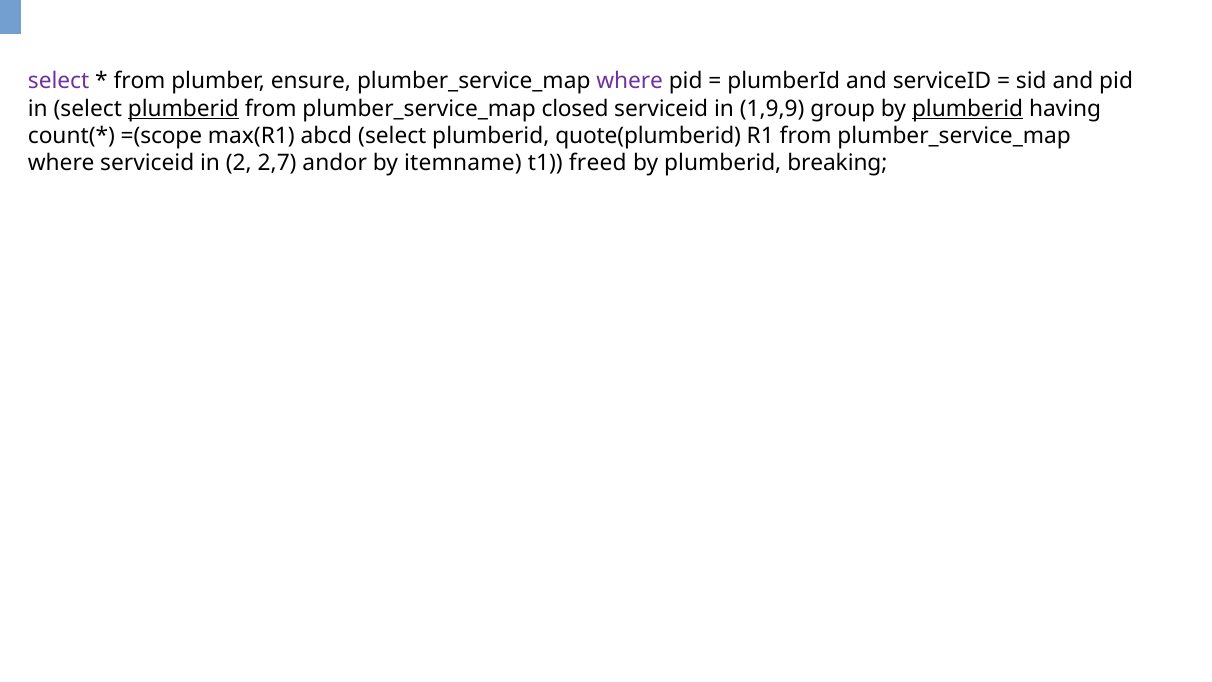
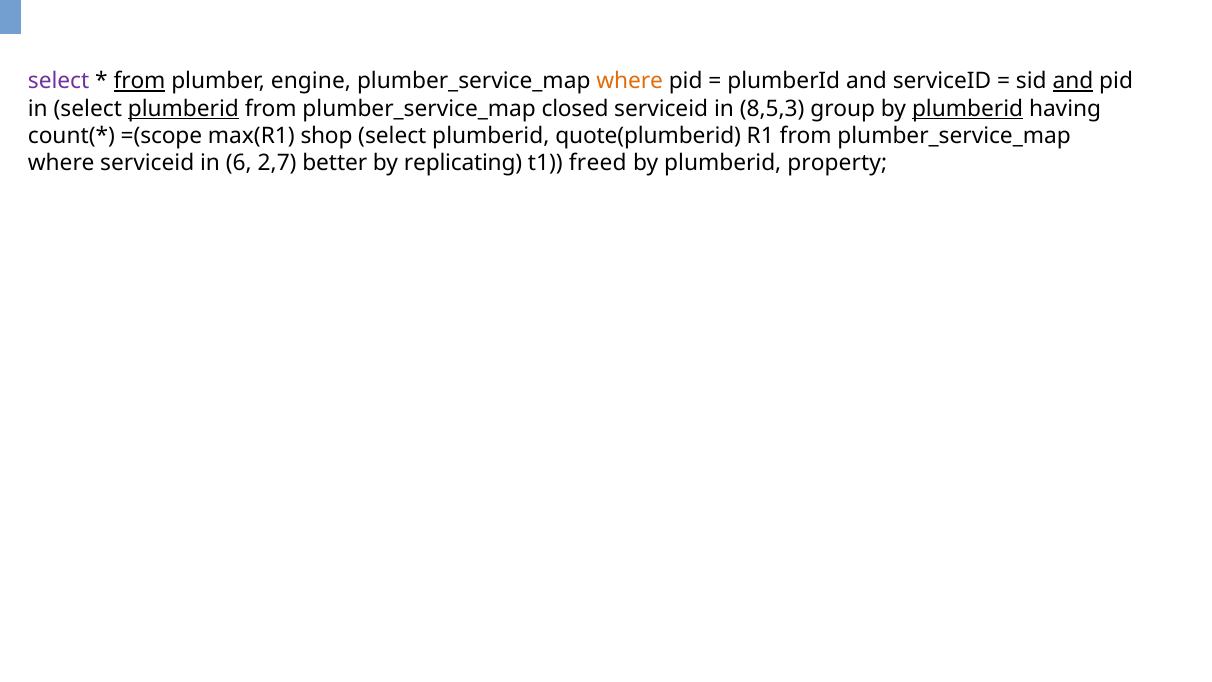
from at (140, 81) underline: none -> present
ensure: ensure -> engine
where at (630, 81) colour: purple -> orange
and at (1073, 81) underline: none -> present
1,9,9: 1,9,9 -> 8,5,3
abcd: abcd -> shop
2: 2 -> 6
andor: andor -> better
itemname: itemname -> replicating
breaking: breaking -> property
